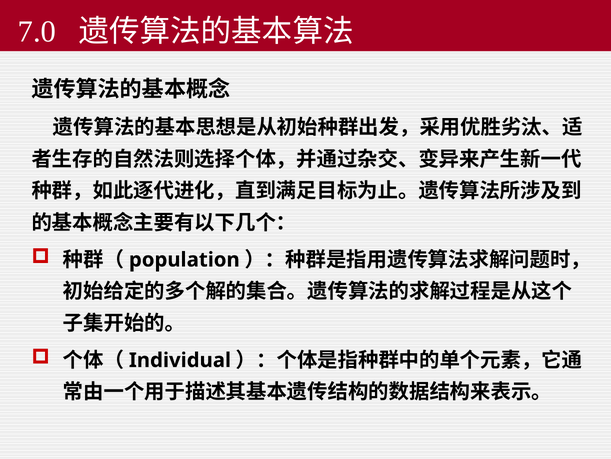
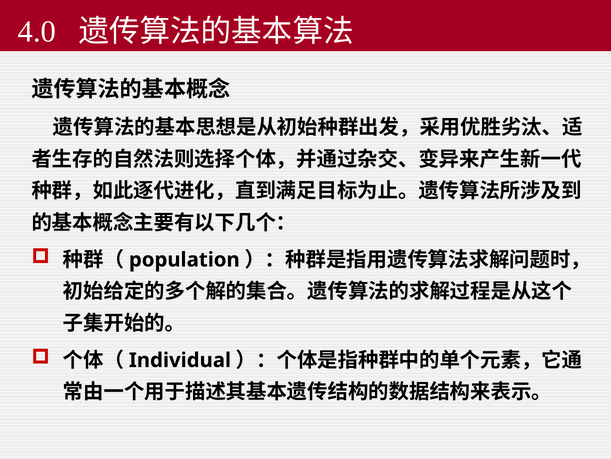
7.0: 7.0 -> 4.0
